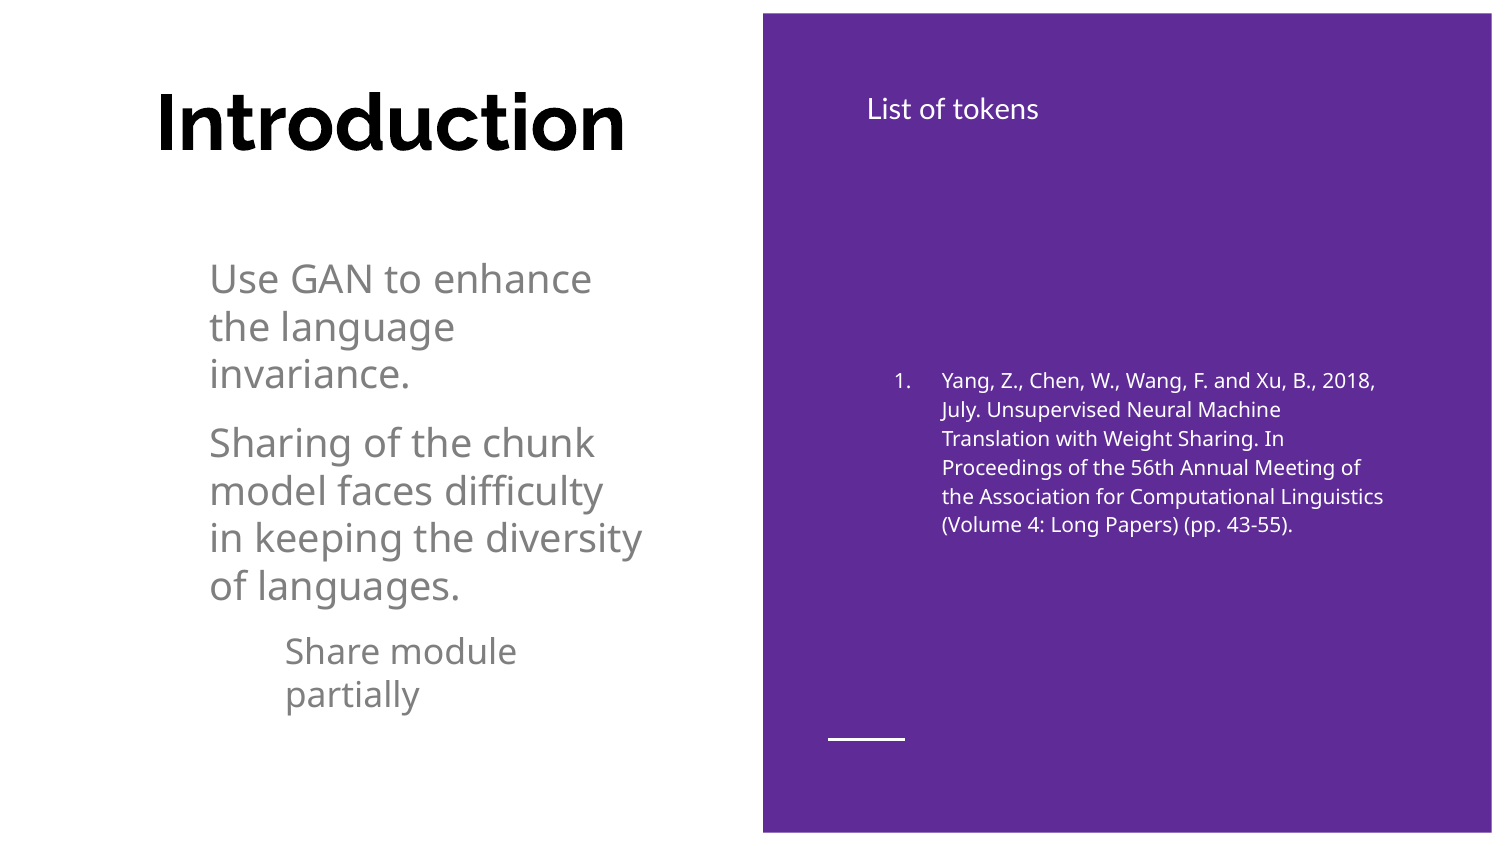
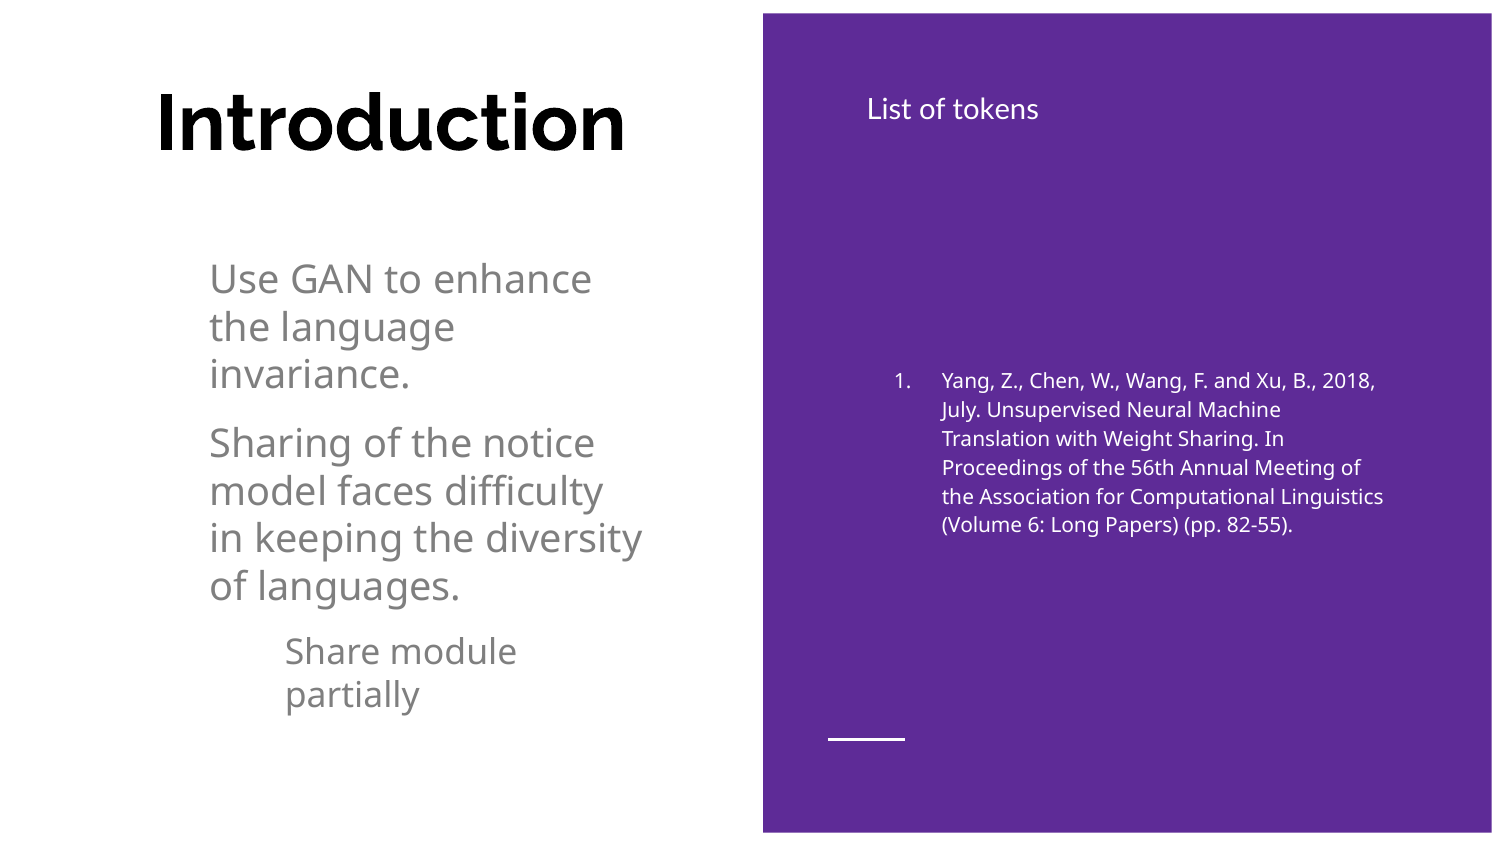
chunk: chunk -> notice
4: 4 -> 6
43-55: 43-55 -> 82-55
